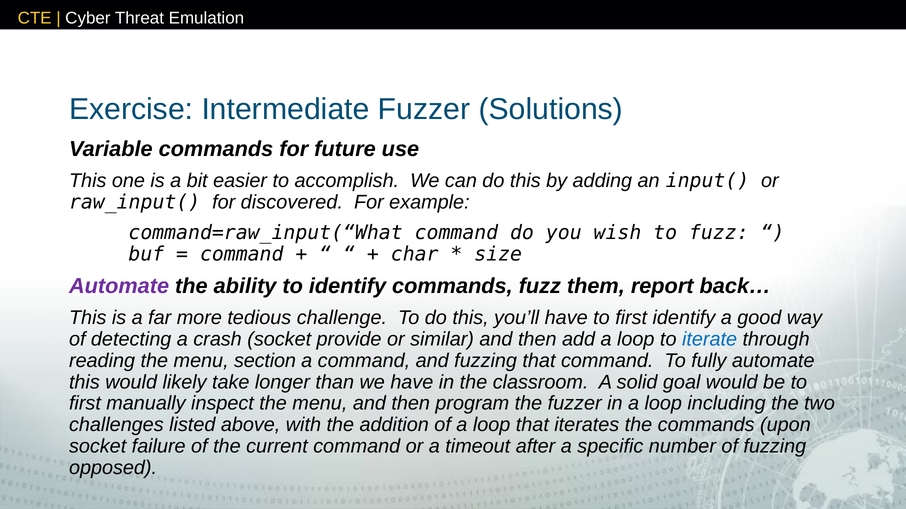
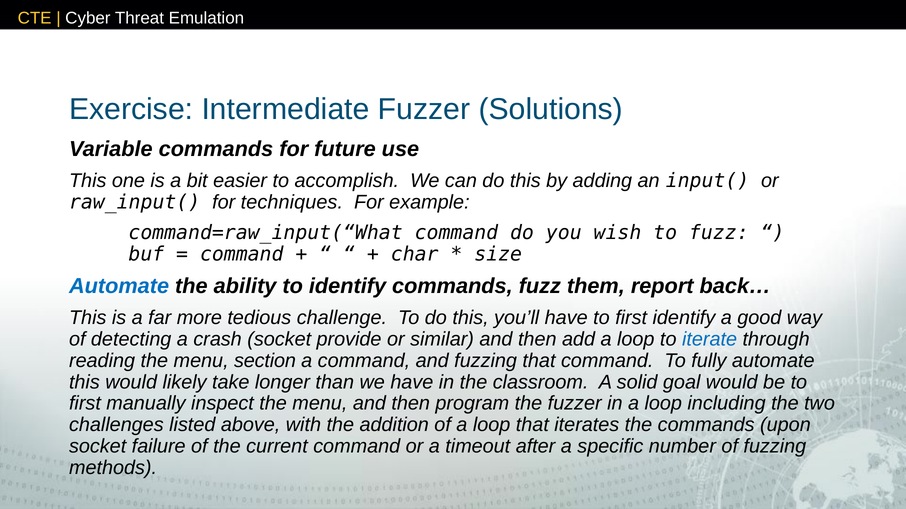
discovered: discovered -> techniques
Automate at (119, 286) colour: purple -> blue
opposed: opposed -> methods
